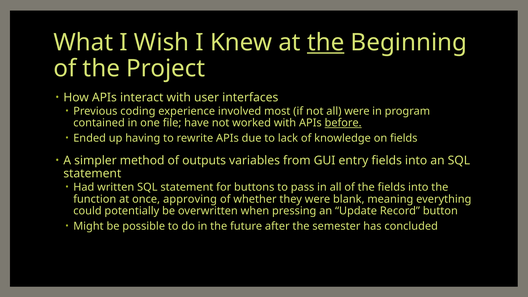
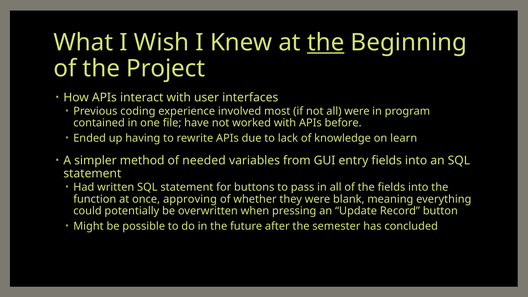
before underline: present -> none
on fields: fields -> learn
outputs: outputs -> needed
